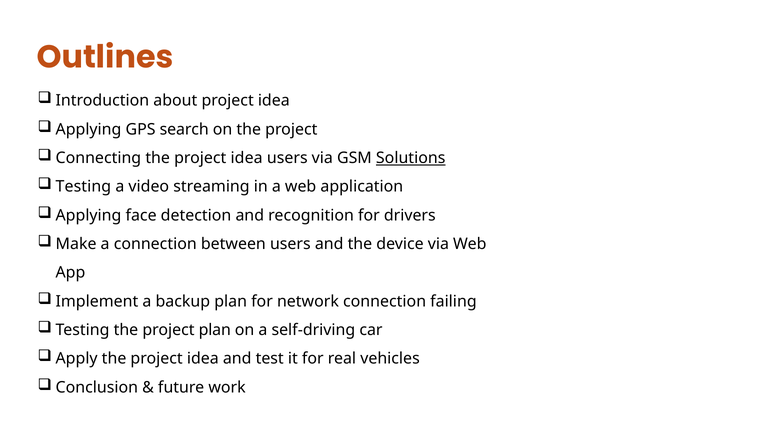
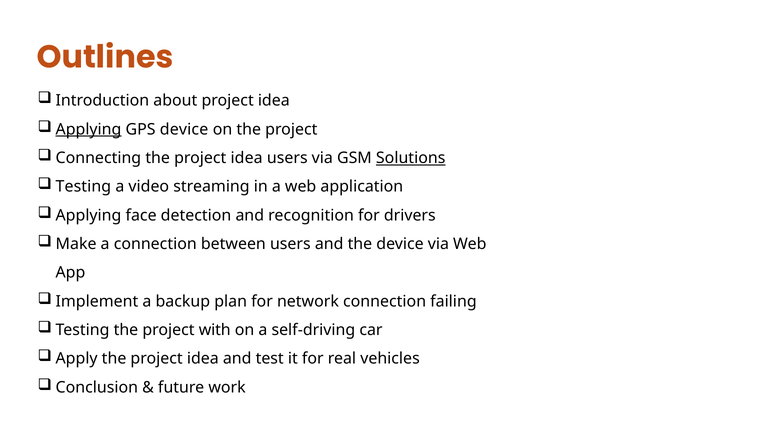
Applying at (88, 129) underline: none -> present
GPS search: search -> device
project plan: plan -> with
